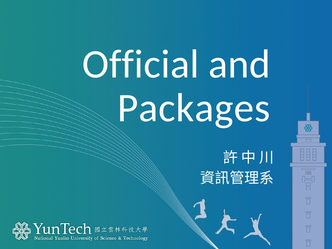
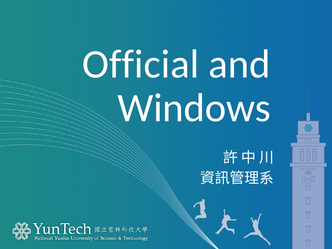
Packages: Packages -> Windows
